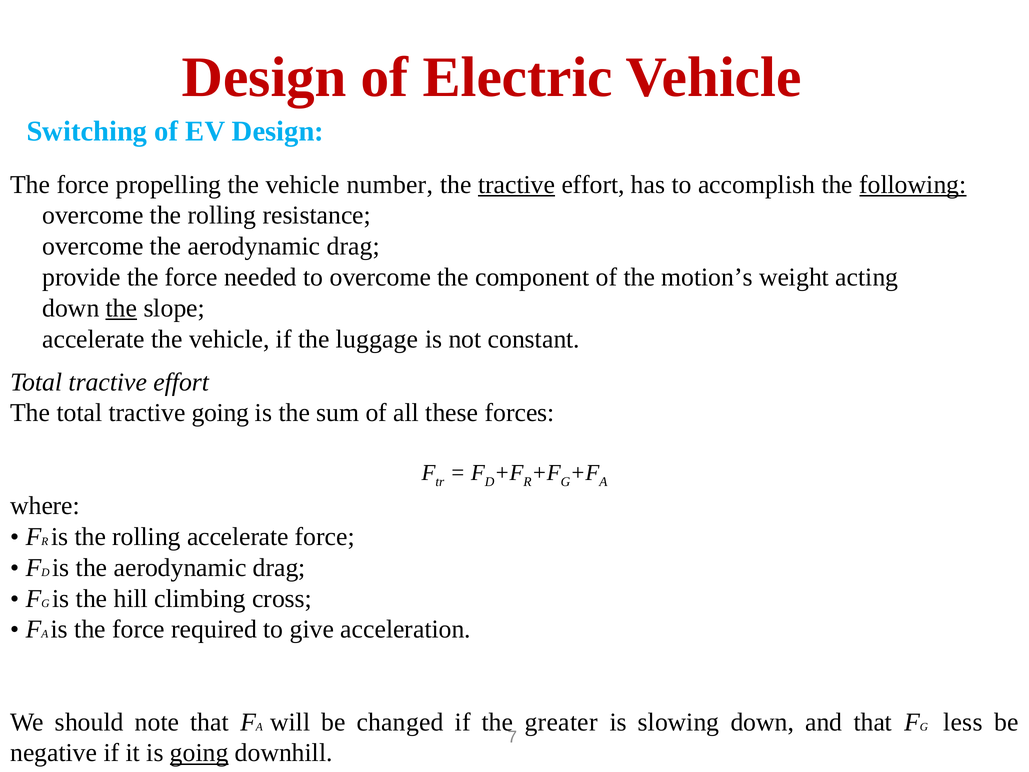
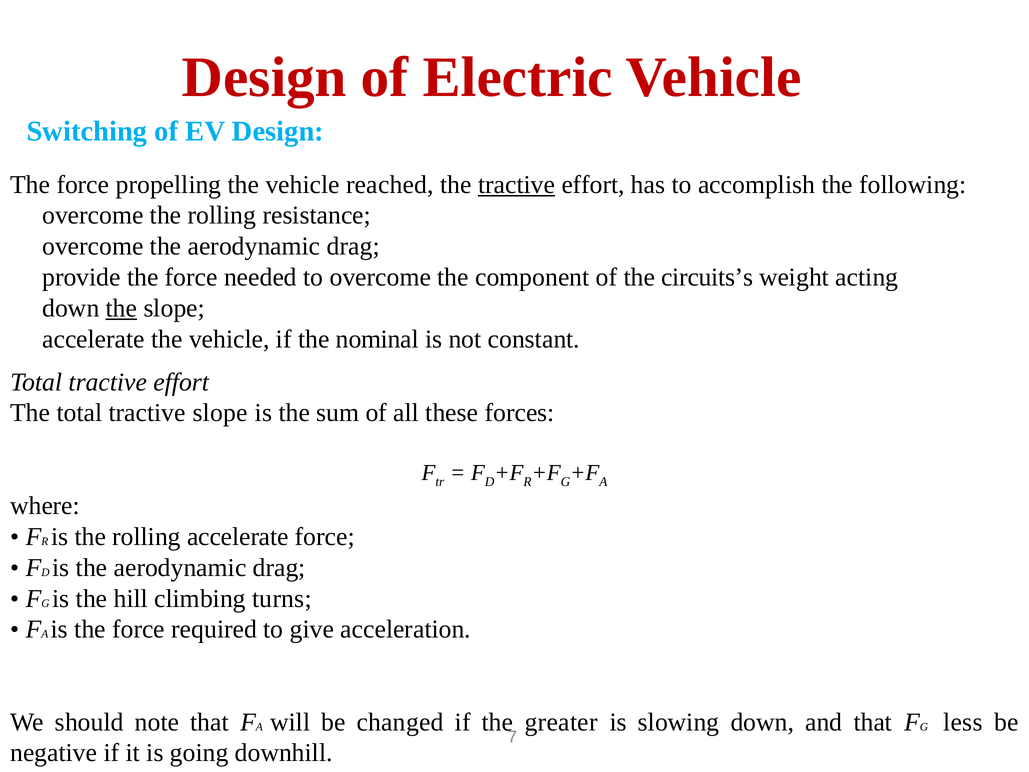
number: number -> reached
following underline: present -> none
motion’s: motion’s -> circuits’s
luggage: luggage -> nominal
tractive going: going -> slope
cross: cross -> turns
going at (199, 753) underline: present -> none
